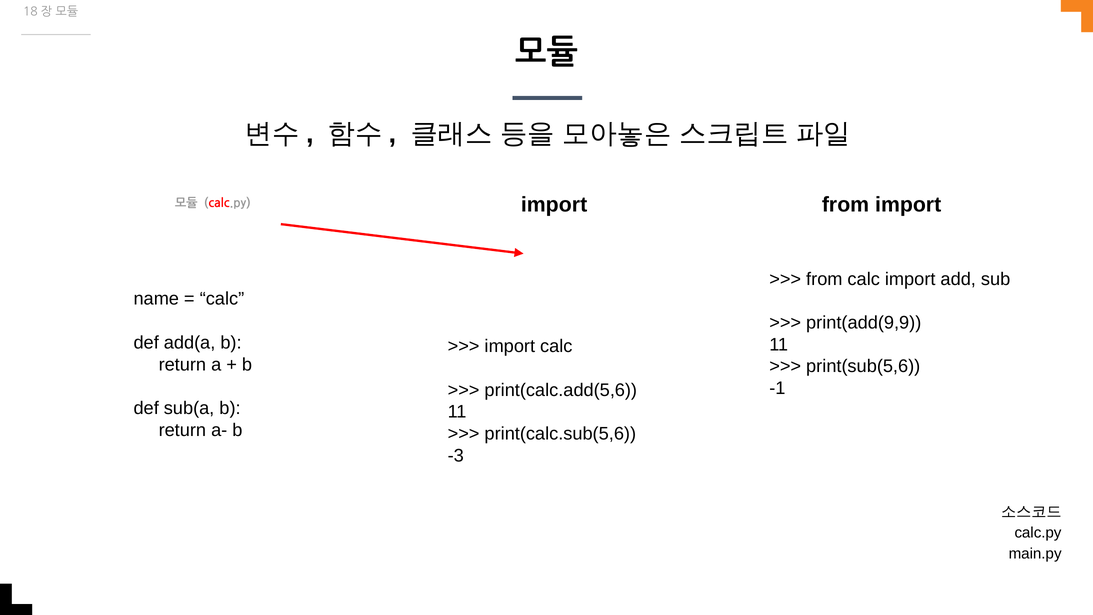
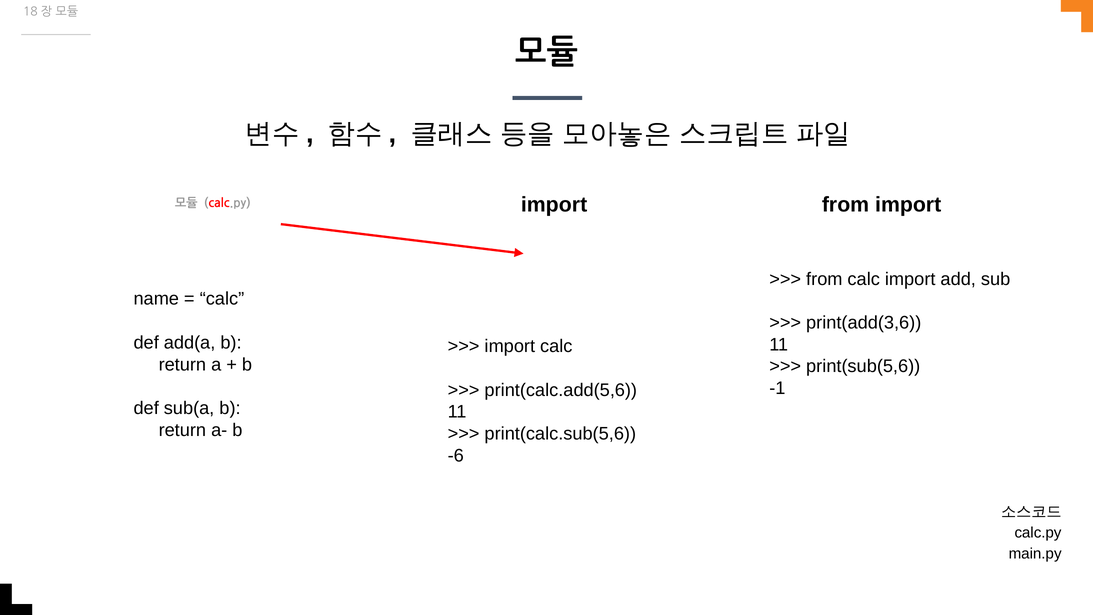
print(add(9,9: print(add(9,9 -> print(add(3,6
-3: -3 -> -6
